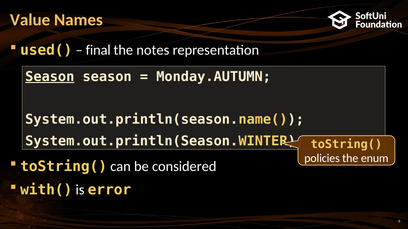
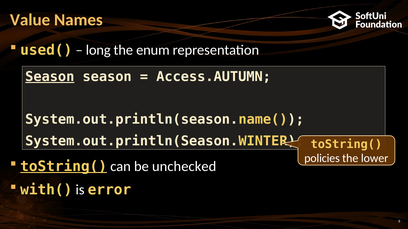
final: final -> long
notes: notes -> enum
Monday.AUTUMN: Monday.AUTUMN -> Access.AUTUMN
enum: enum -> lower
toString( at (64, 167) underline: none -> present
considered: considered -> unchecked
